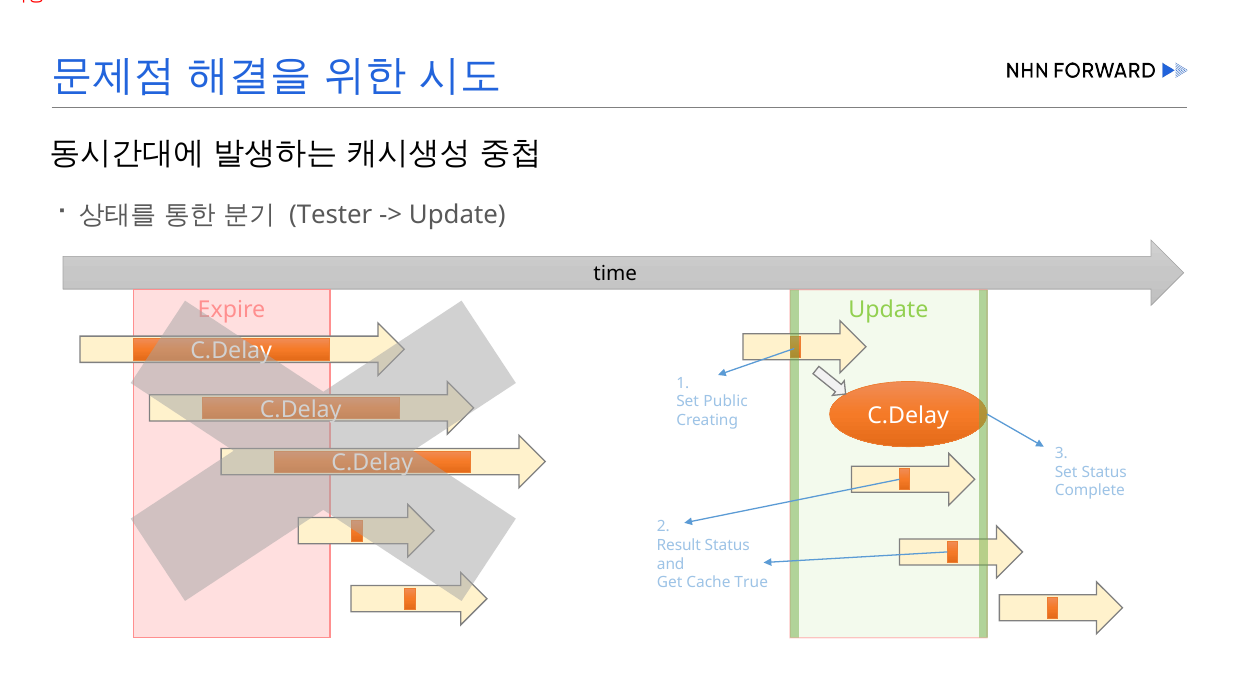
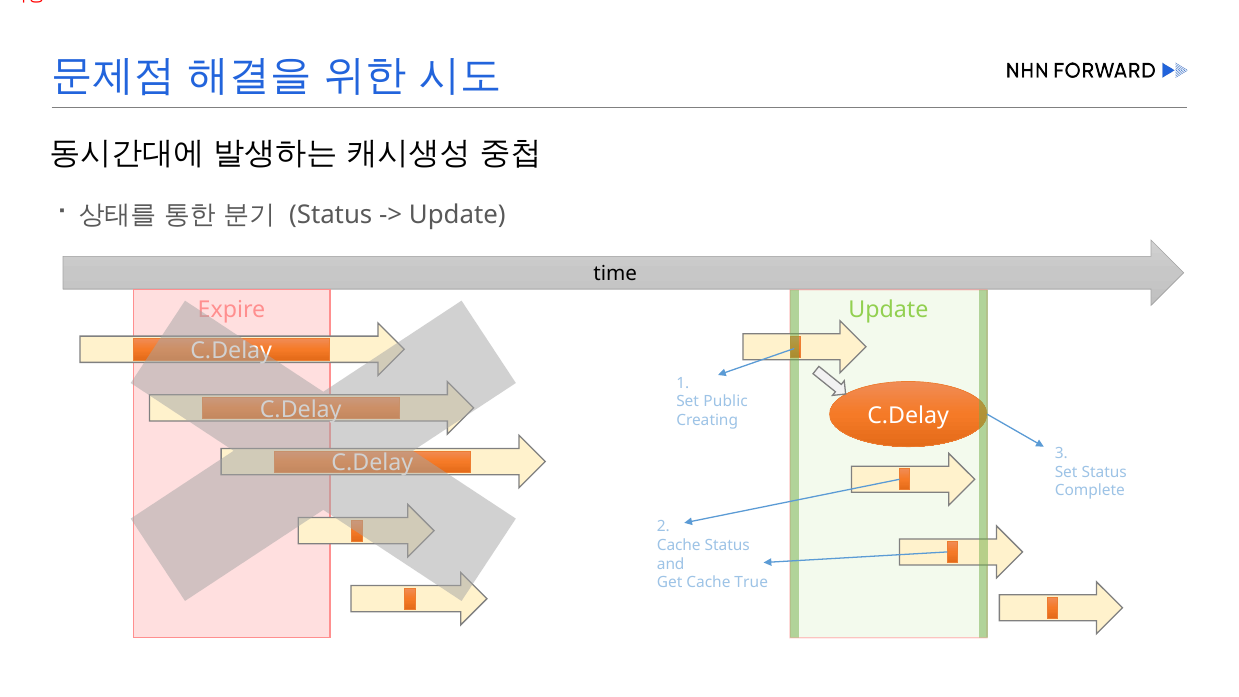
Tester at (331, 215): Tester -> Status
Result at (679, 545): Result -> Cache
